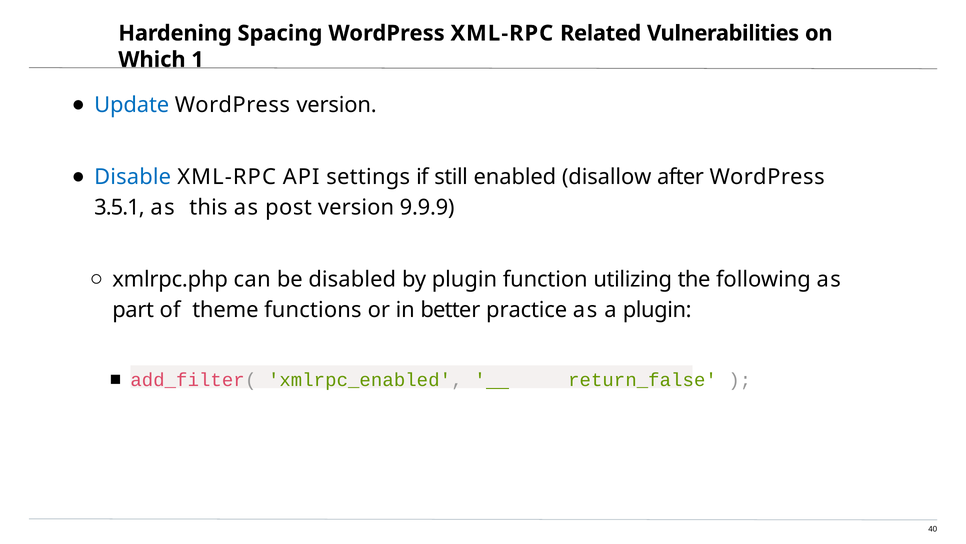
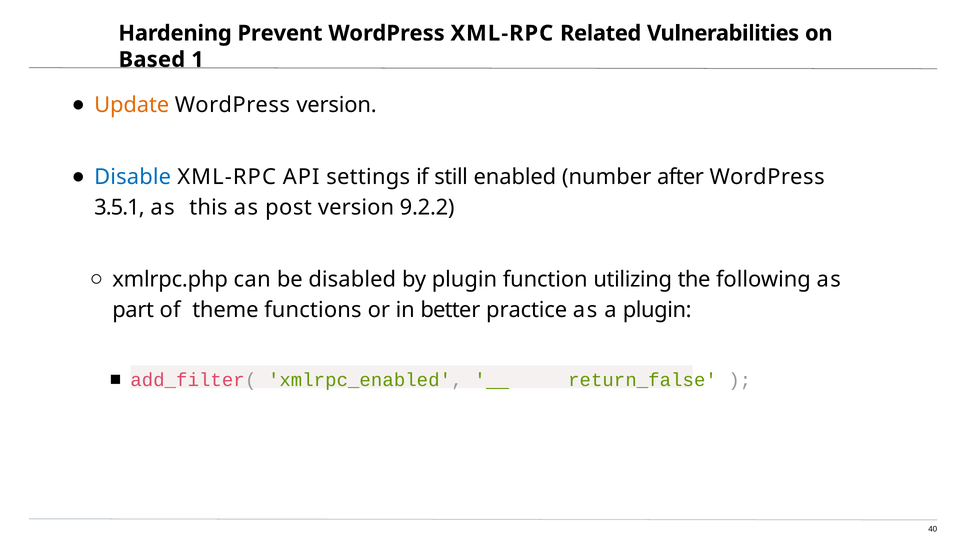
Spacing: Spacing -> Prevent
Which: Which -> Based
Update colour: blue -> orange
disallow: disallow -> number
9.9.9: 9.9.9 -> 9.2.2
